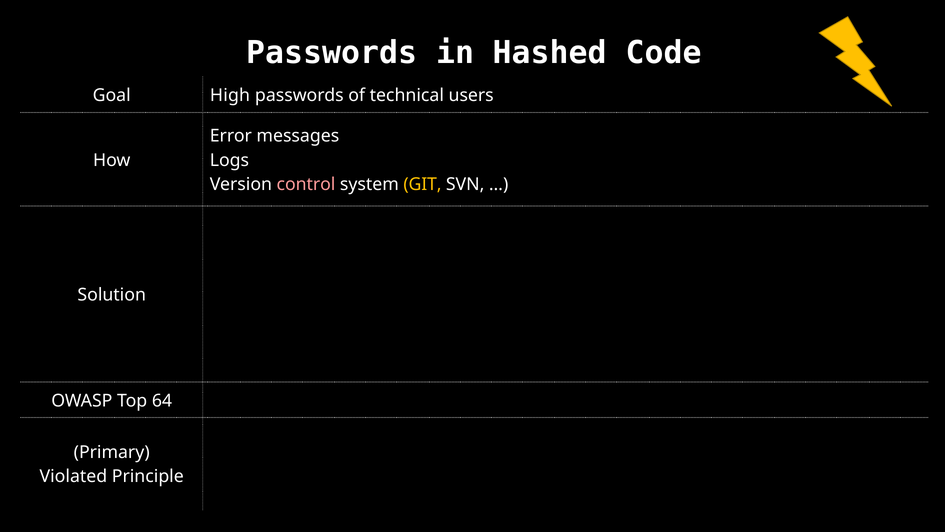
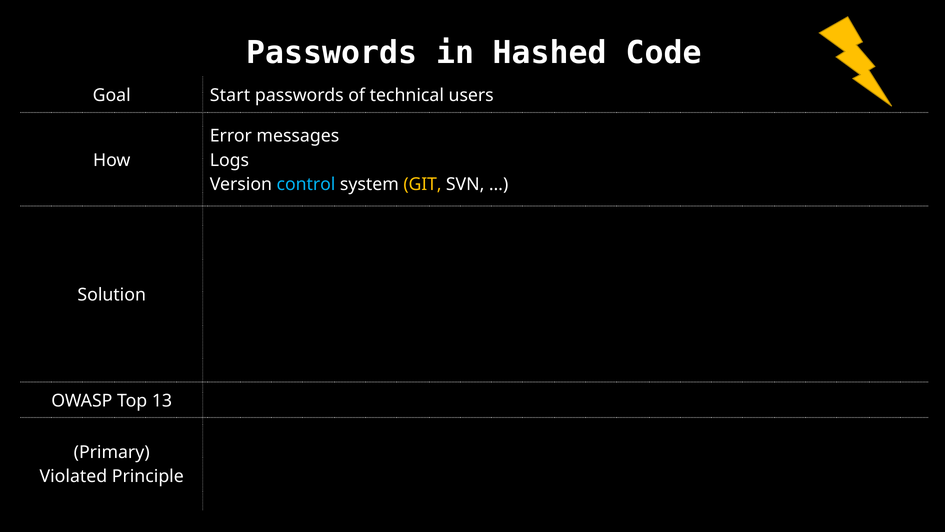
High: High -> Start
control colour: pink -> light blue
64: 64 -> 13
